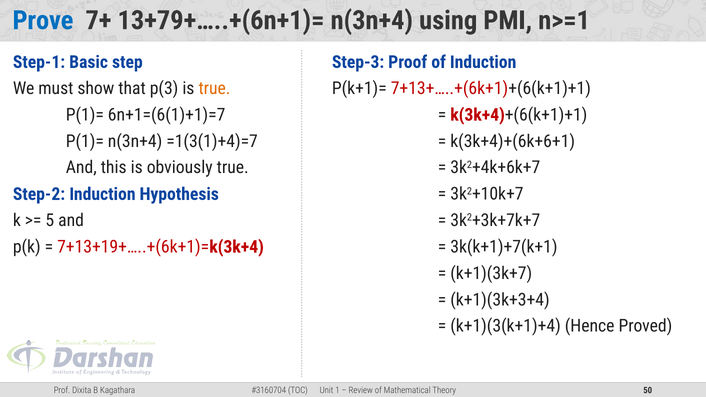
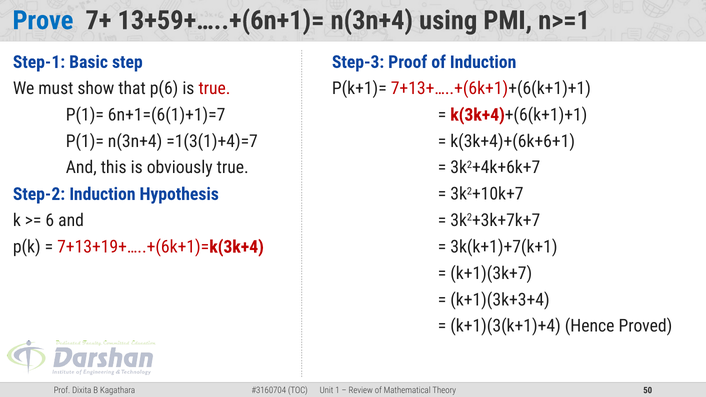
13+79+…..+(6n+1)=: 13+79+…..+(6n+1)= -> 13+59+…..+(6n+1)=
p(3: p(3 -> p(6
true at (215, 88) colour: orange -> red
5: 5 -> 6
